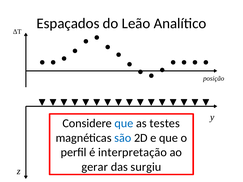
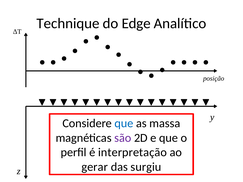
Espaçados: Espaçados -> Technique
Leão: Leão -> Edge
testes: testes -> massa
são colour: blue -> purple
